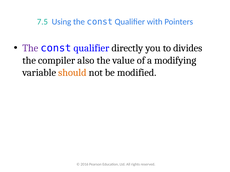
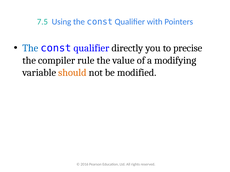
The at (30, 48) colour: purple -> blue
divides: divides -> precise
also: also -> rule
